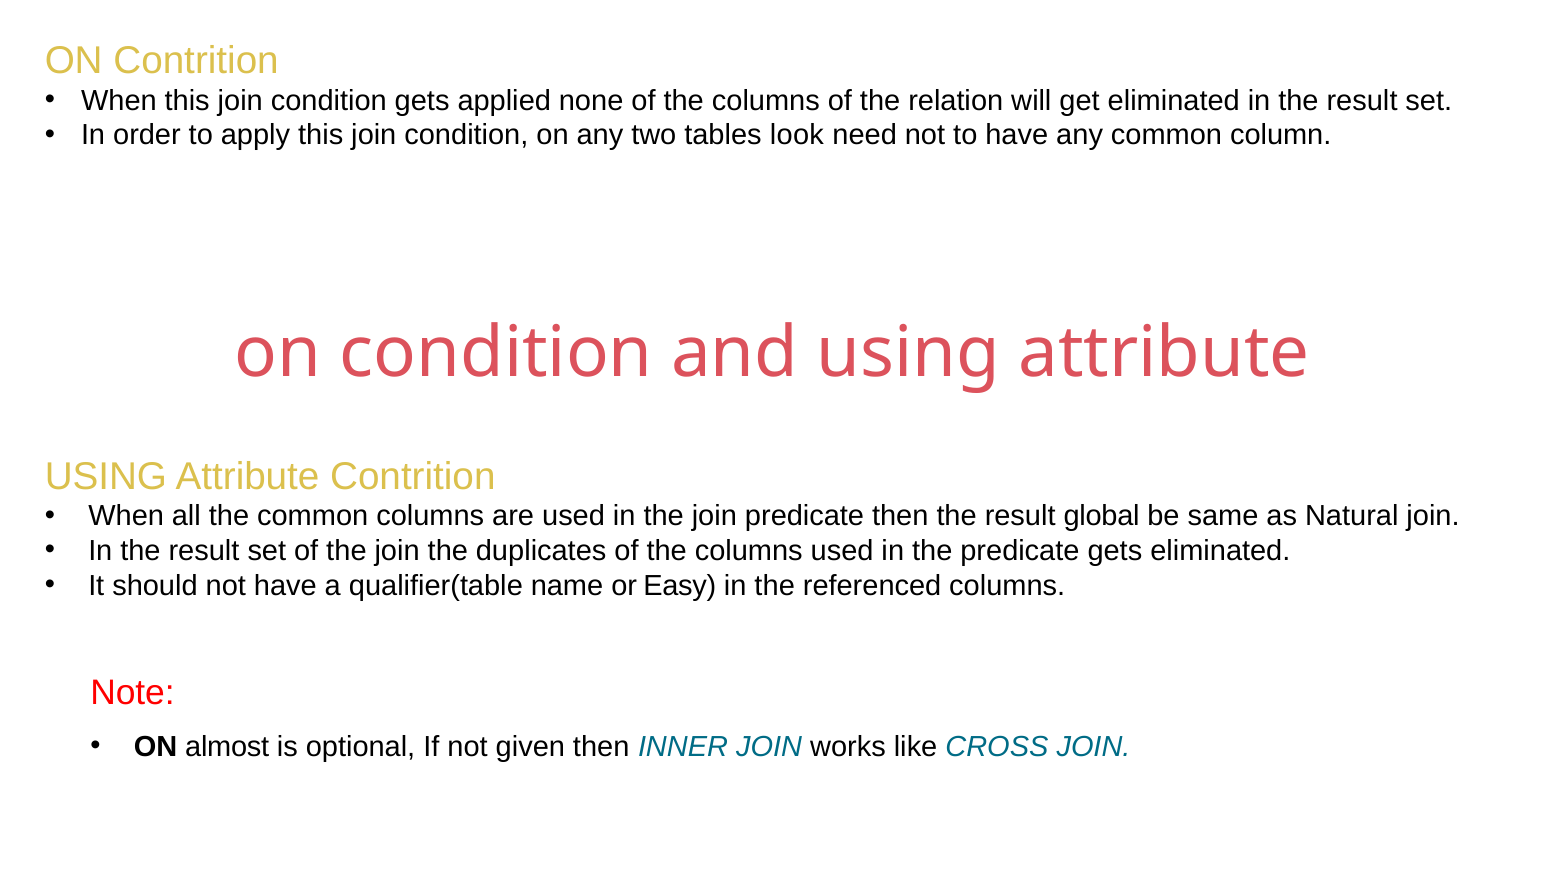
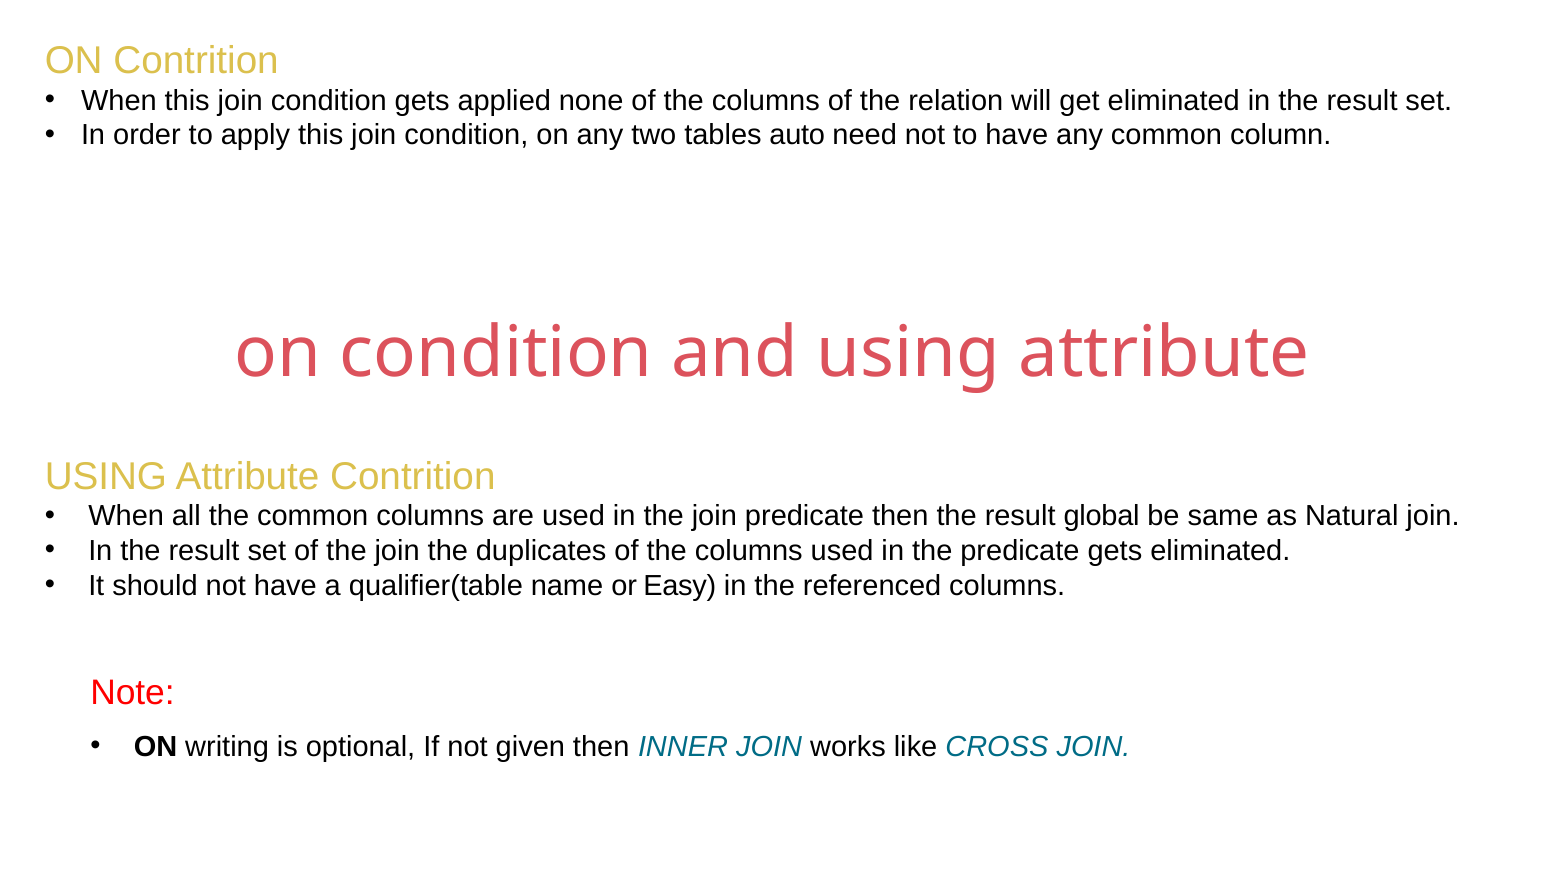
look: look -> auto
almost: almost -> writing
